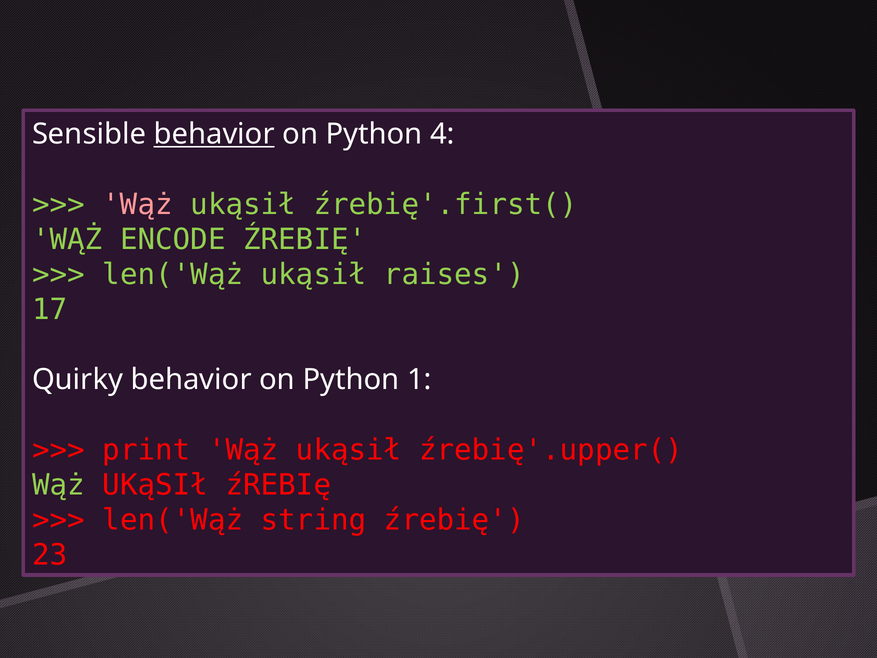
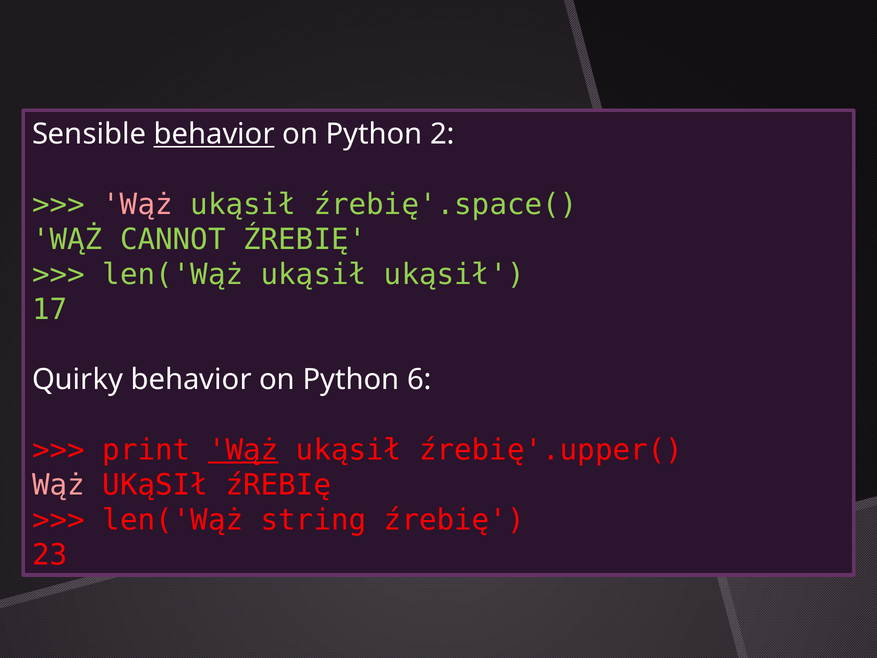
Python 4: 4 -> 2
źrebię'.first(: źrebię'.first( -> źrebię'.space(
ENCODE: ENCODE -> CANNOT
raises at (454, 274): raises -> ukąsił
Python 1: 1 -> 6
Wąż at (243, 450) underline: none -> present
Wąż at (58, 485) colour: light green -> pink
